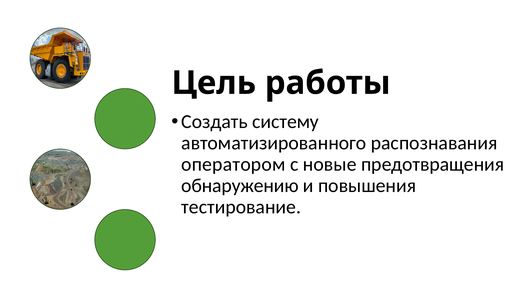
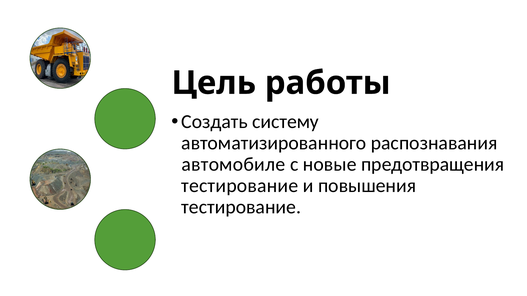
оператором: оператором -> автомобиле
обнаружению at (240, 186): обнаружению -> тестирование
